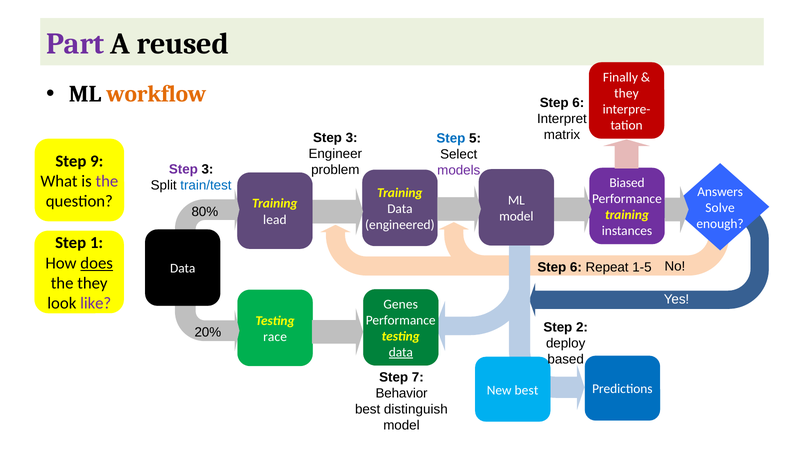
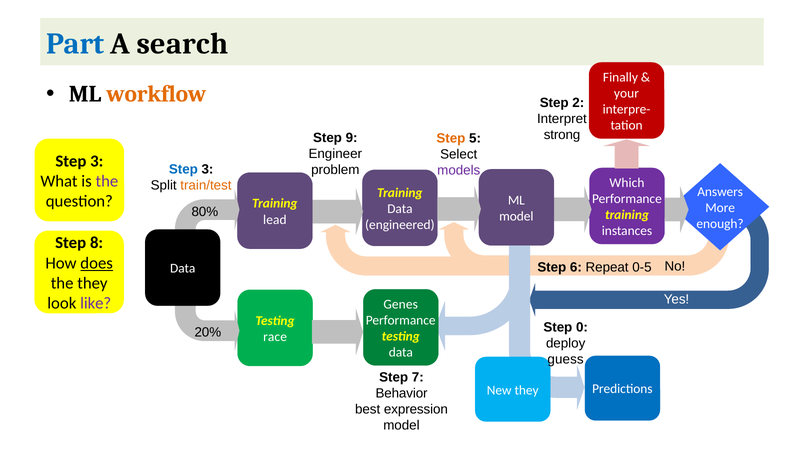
Part colour: purple -> blue
reused: reused -> search
they at (626, 93): they -> your
6 at (578, 103): 6 -> 2
matrix: matrix -> strong
3 at (352, 138): 3 -> 9
Step at (451, 138) colour: blue -> orange
9 at (97, 161): 9 -> 3
Step at (183, 169) colour: purple -> blue
Biased: Biased -> Which
train/test colour: blue -> orange
Solve: Solve -> More
1: 1 -> 8
1-5: 1-5 -> 0-5
2: 2 -> 0
data at (401, 353) underline: present -> none
based: based -> guess
New best: best -> they
distinguish: distinguish -> expression
